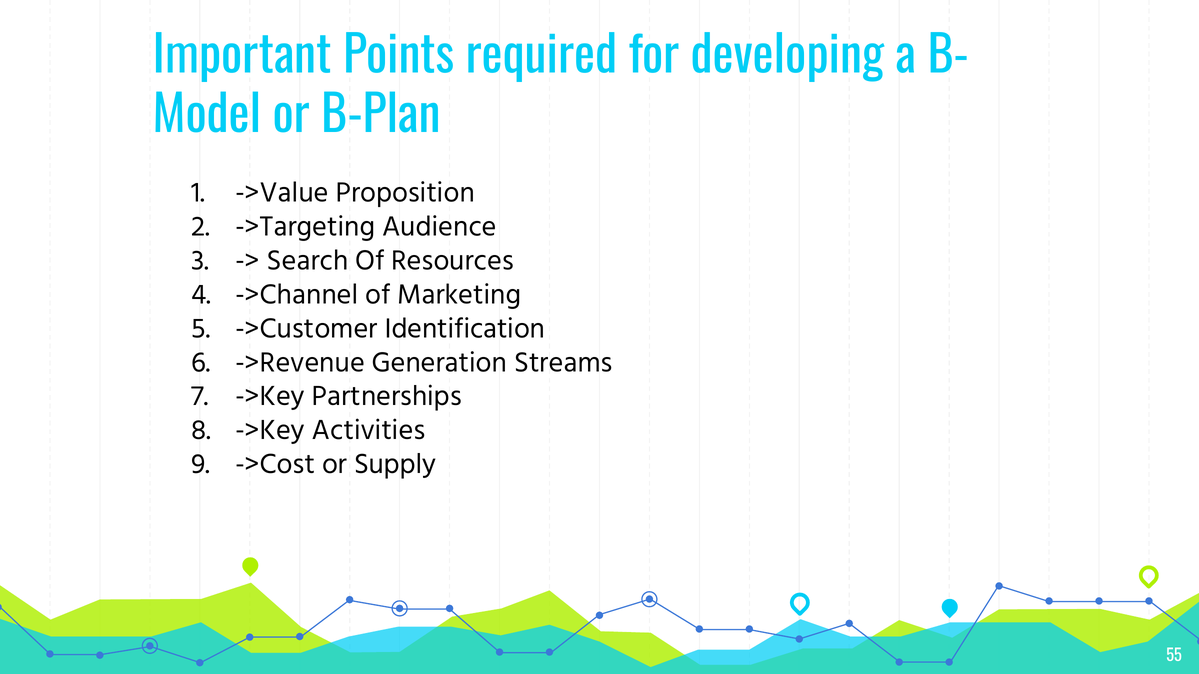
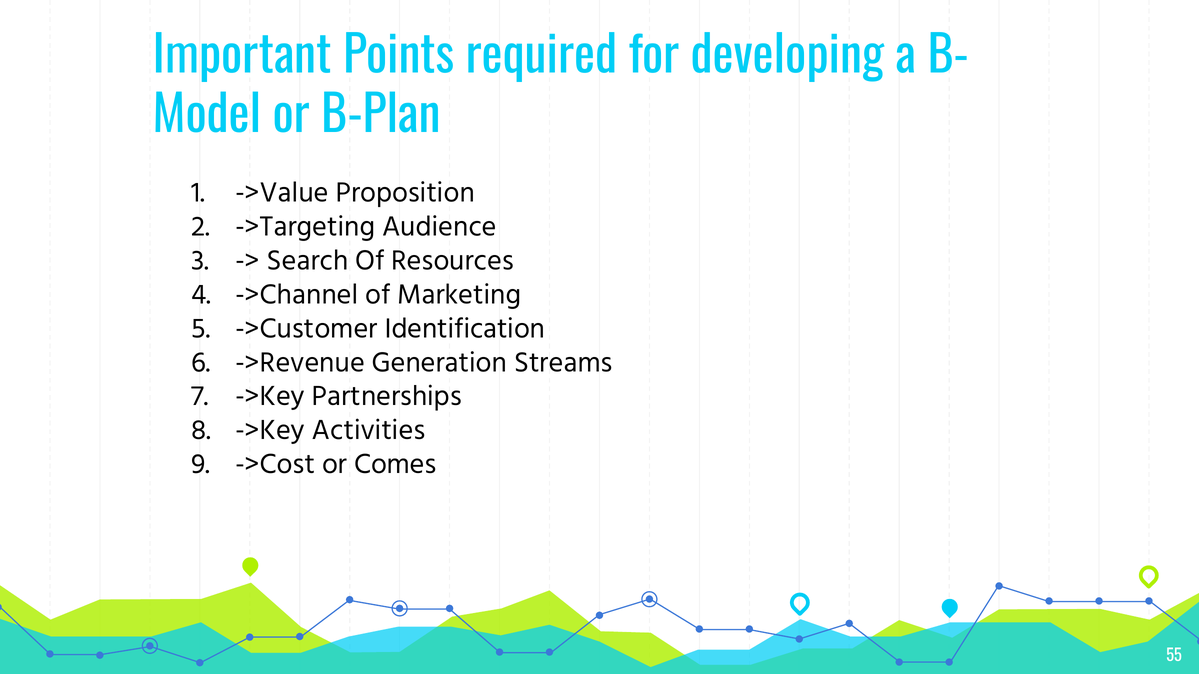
Supply: Supply -> Comes
